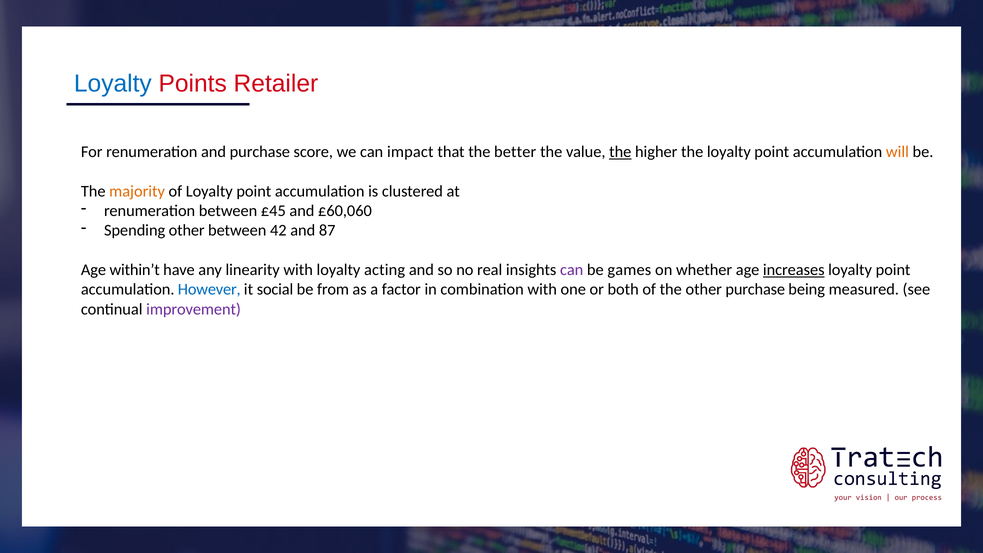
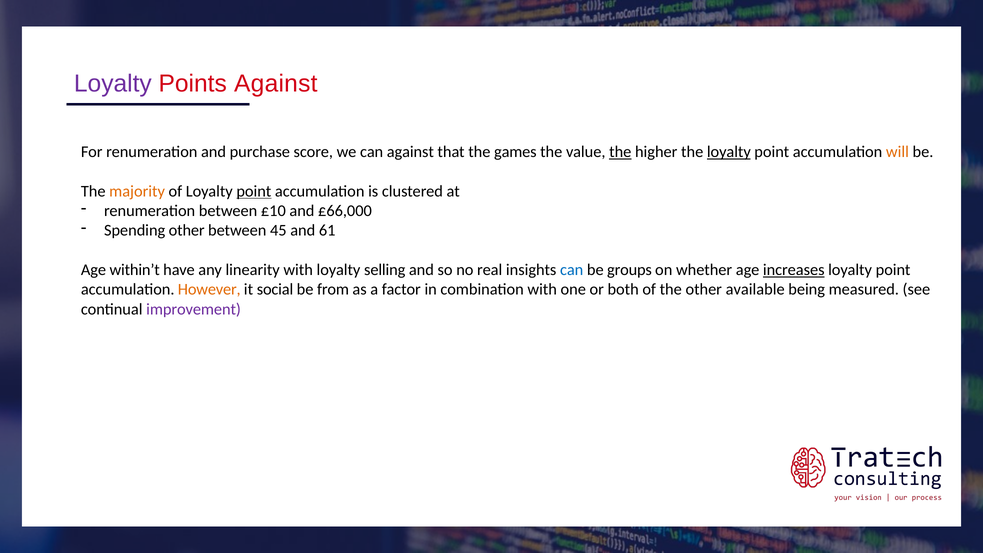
Loyalty at (113, 84) colour: blue -> purple
Points Retailer: Retailer -> Against
can impact: impact -> against
better: better -> games
loyalty at (729, 152) underline: none -> present
point at (254, 191) underline: none -> present
£45: £45 -> £10
£60,060: £60,060 -> £66,000
42: 42 -> 45
87: 87 -> 61
acting: acting -> selling
can at (572, 270) colour: purple -> blue
games: games -> groups
However colour: blue -> orange
other purchase: purchase -> available
